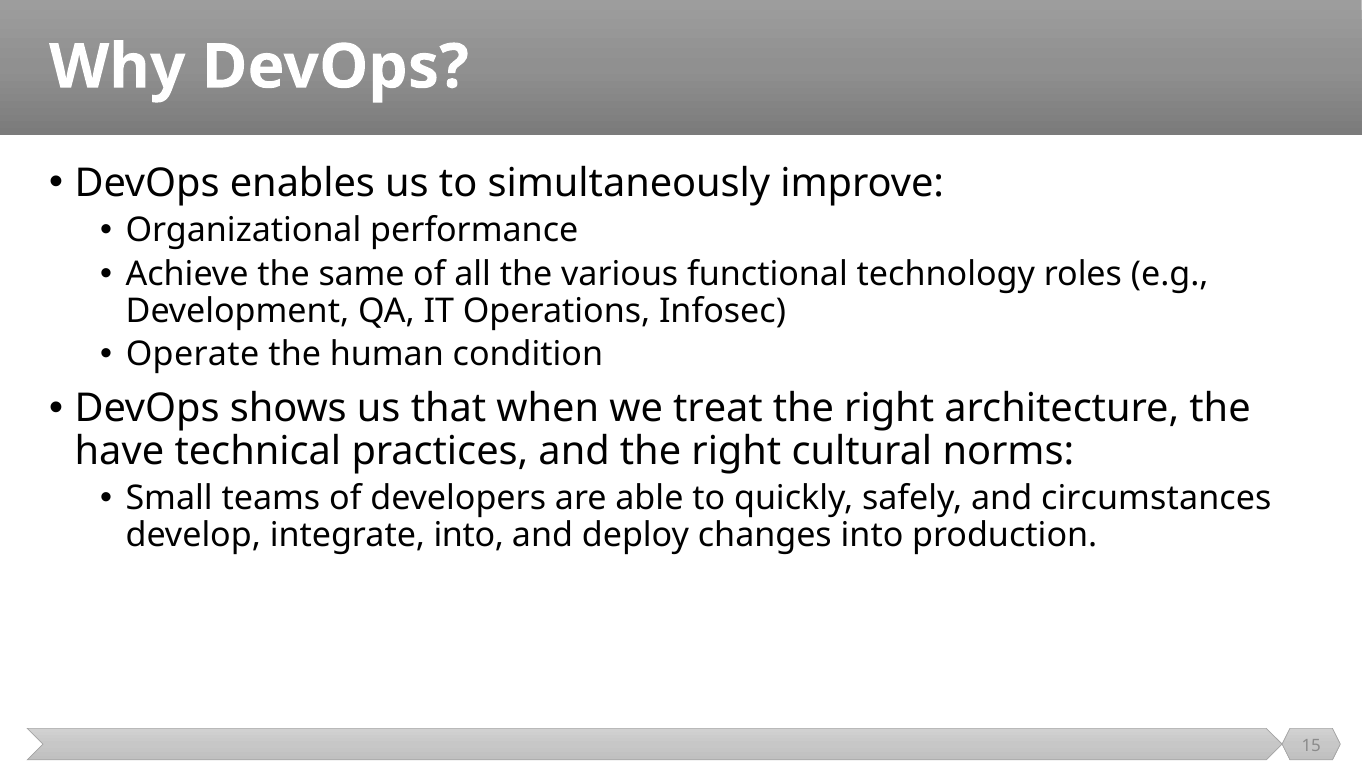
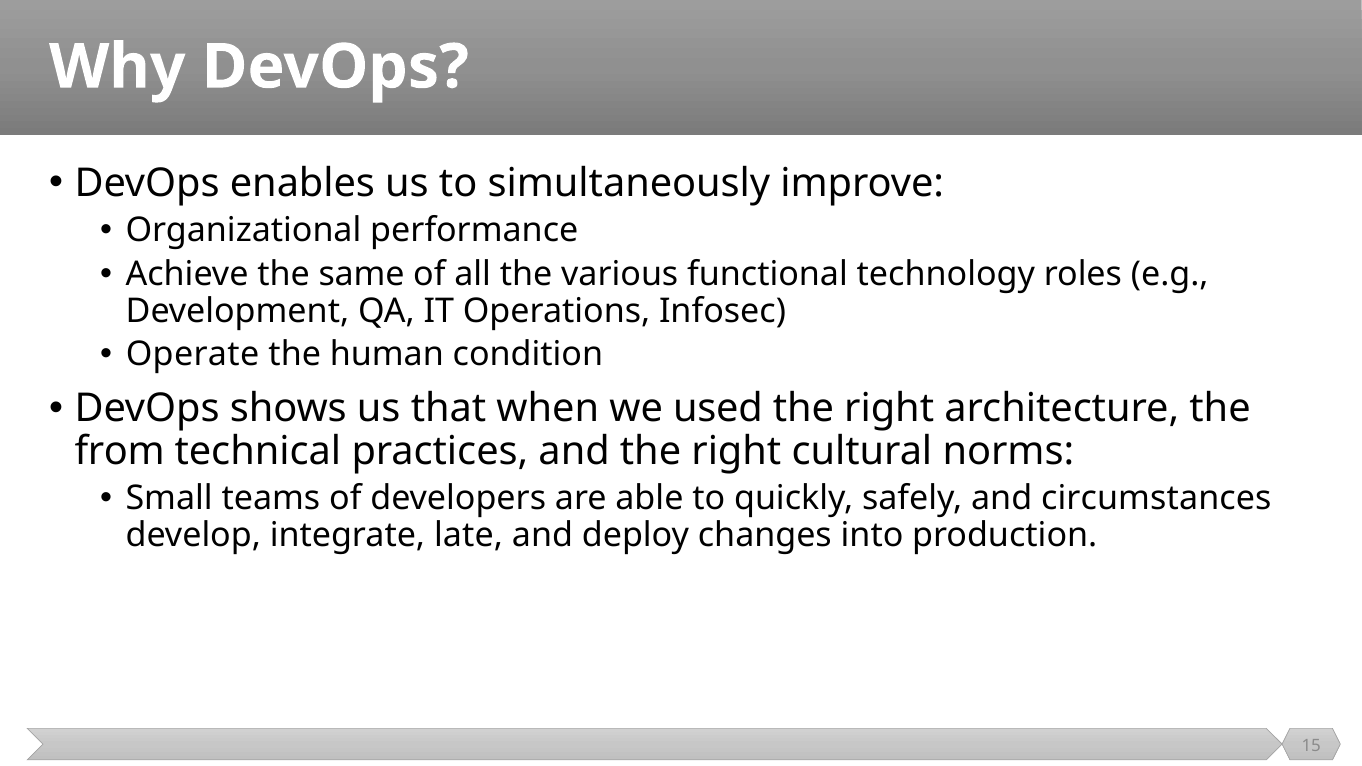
treat: treat -> used
have: have -> from
integrate into: into -> late
